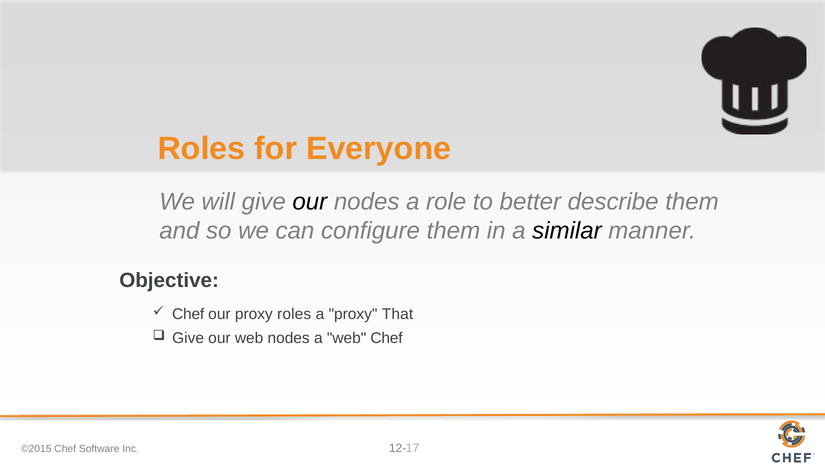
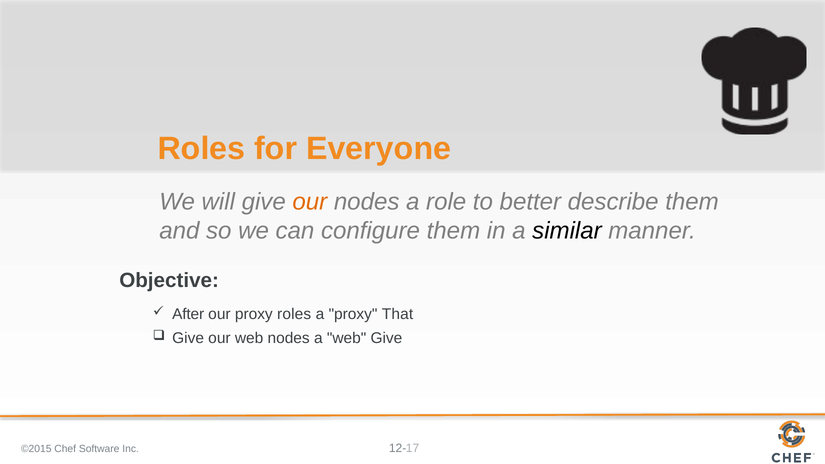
our at (310, 202) colour: black -> orange
Chef at (188, 314): Chef -> After
web Chef: Chef -> Give
